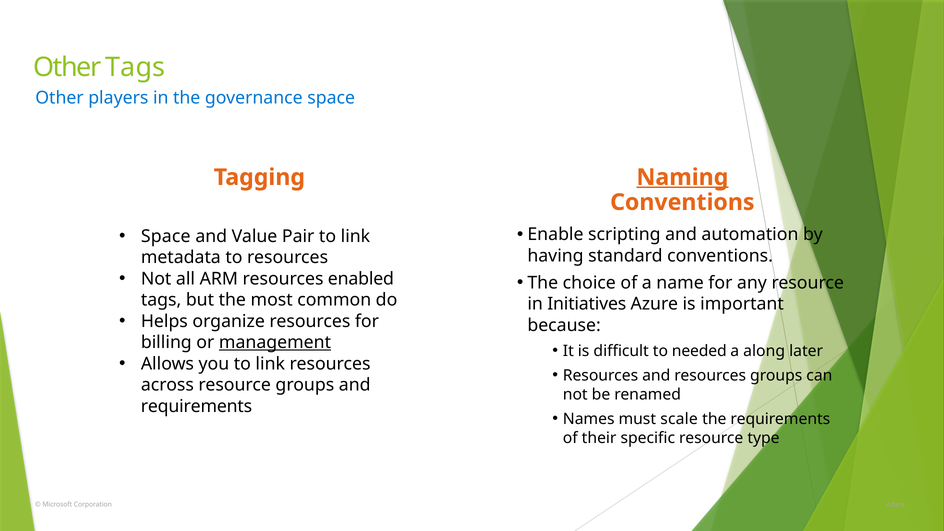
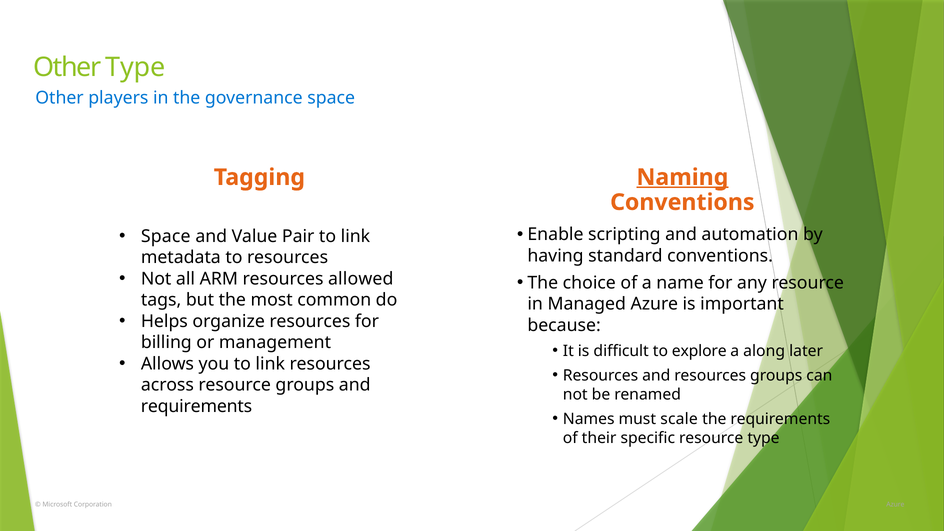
Other Tags: Tags -> Type
enabled: enabled -> allowed
Initiatives: Initiatives -> Managed
management underline: present -> none
needed: needed -> explore
